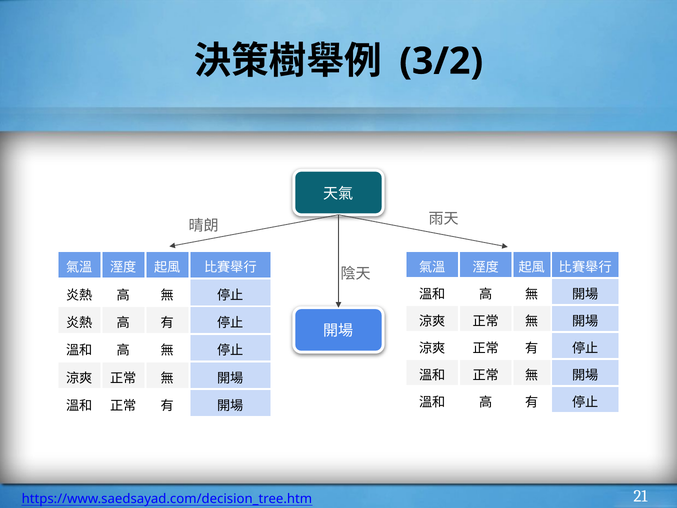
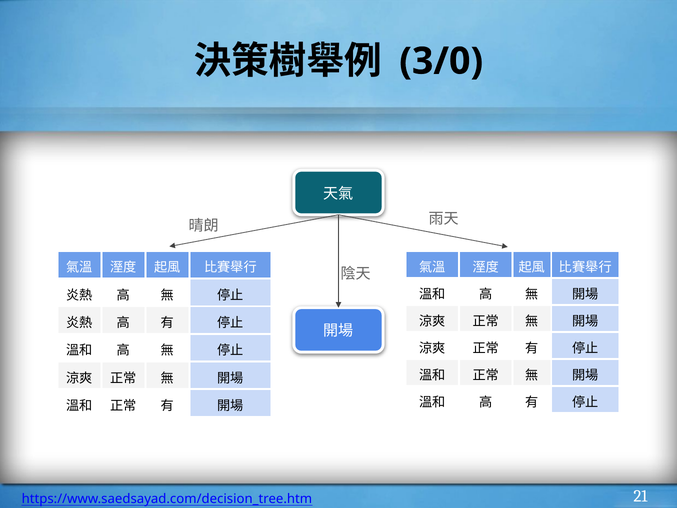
3/2: 3/2 -> 3/0
